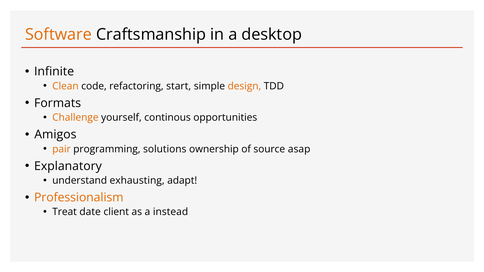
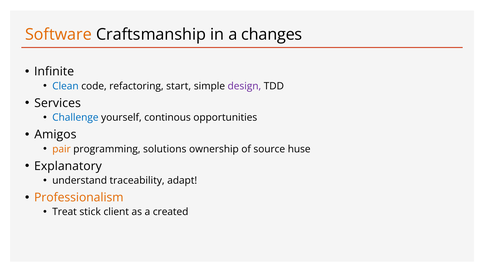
desktop: desktop -> changes
Clean colour: orange -> blue
design colour: orange -> purple
Formats: Formats -> Services
Challenge colour: orange -> blue
asap: asap -> huse
exhausting: exhausting -> traceability
date: date -> stick
instead: instead -> created
